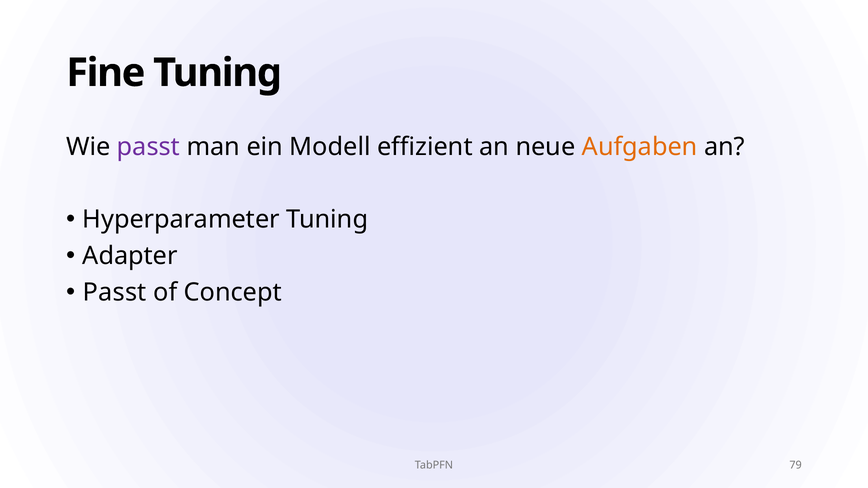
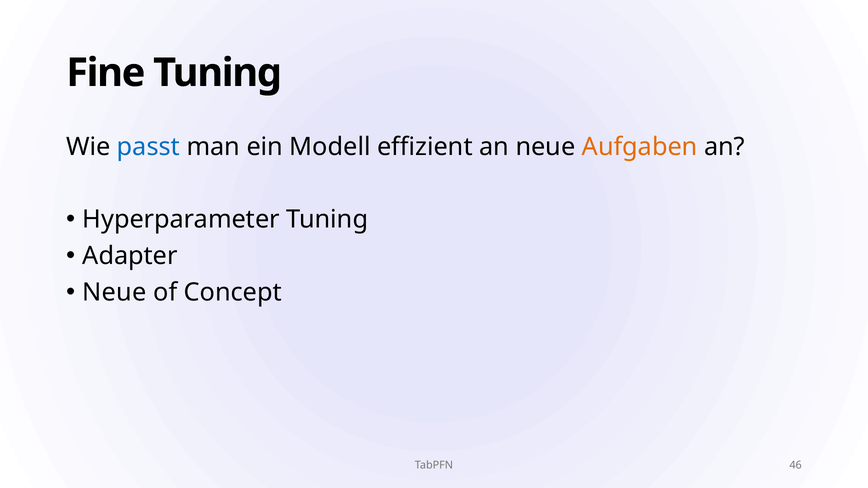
passt at (148, 147) colour: purple -> blue
Passt at (115, 292): Passt -> Neue
79: 79 -> 46
